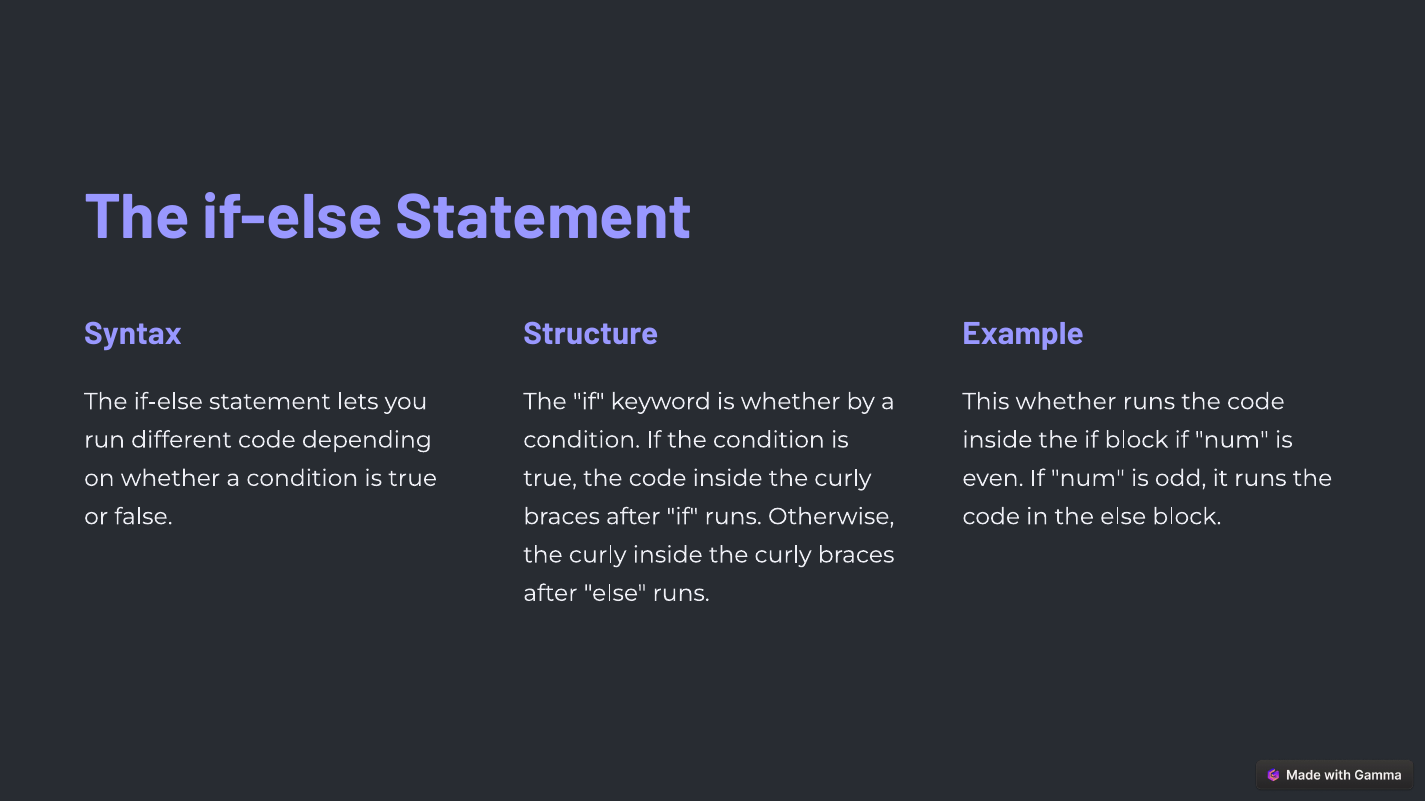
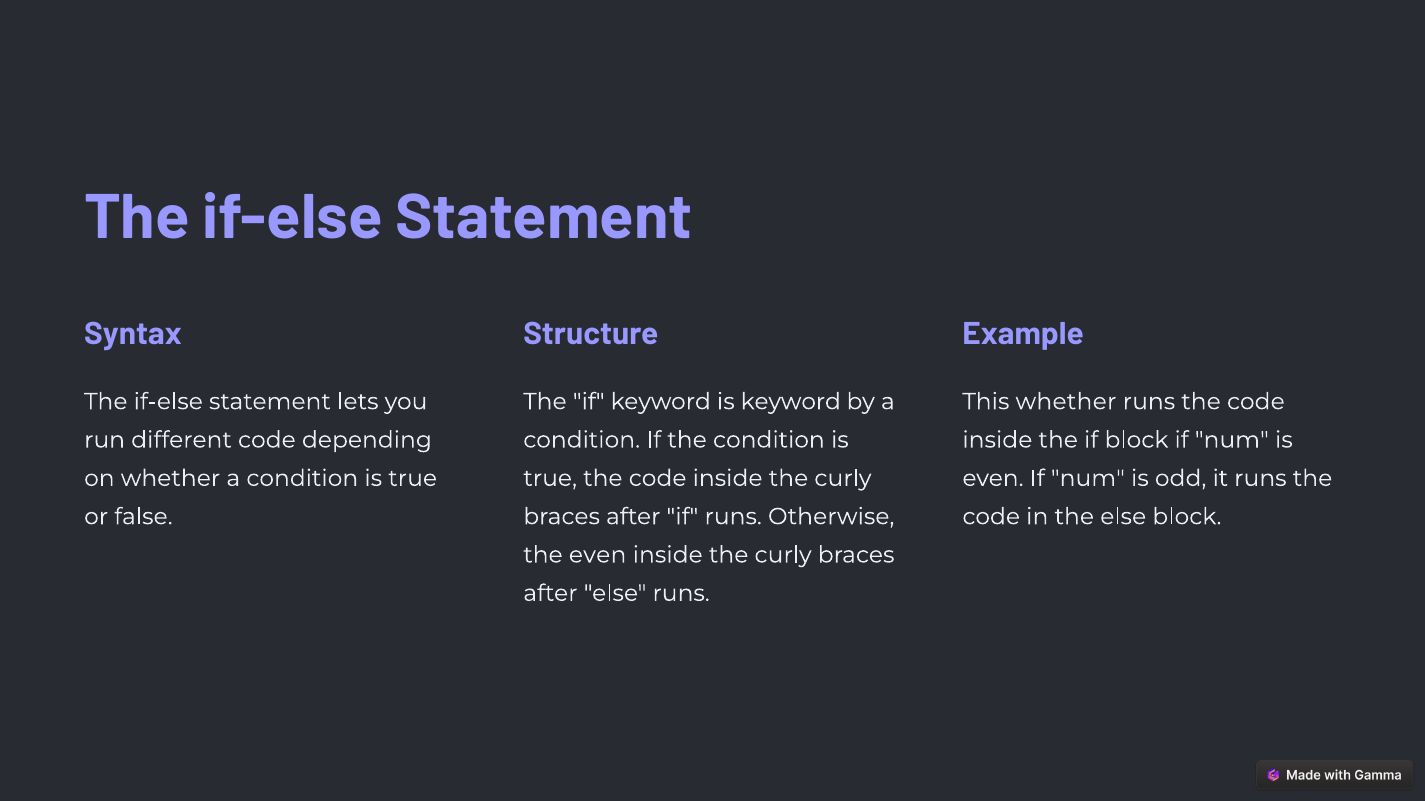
is whether: whether -> keyword
curly at (598, 555): curly -> even
